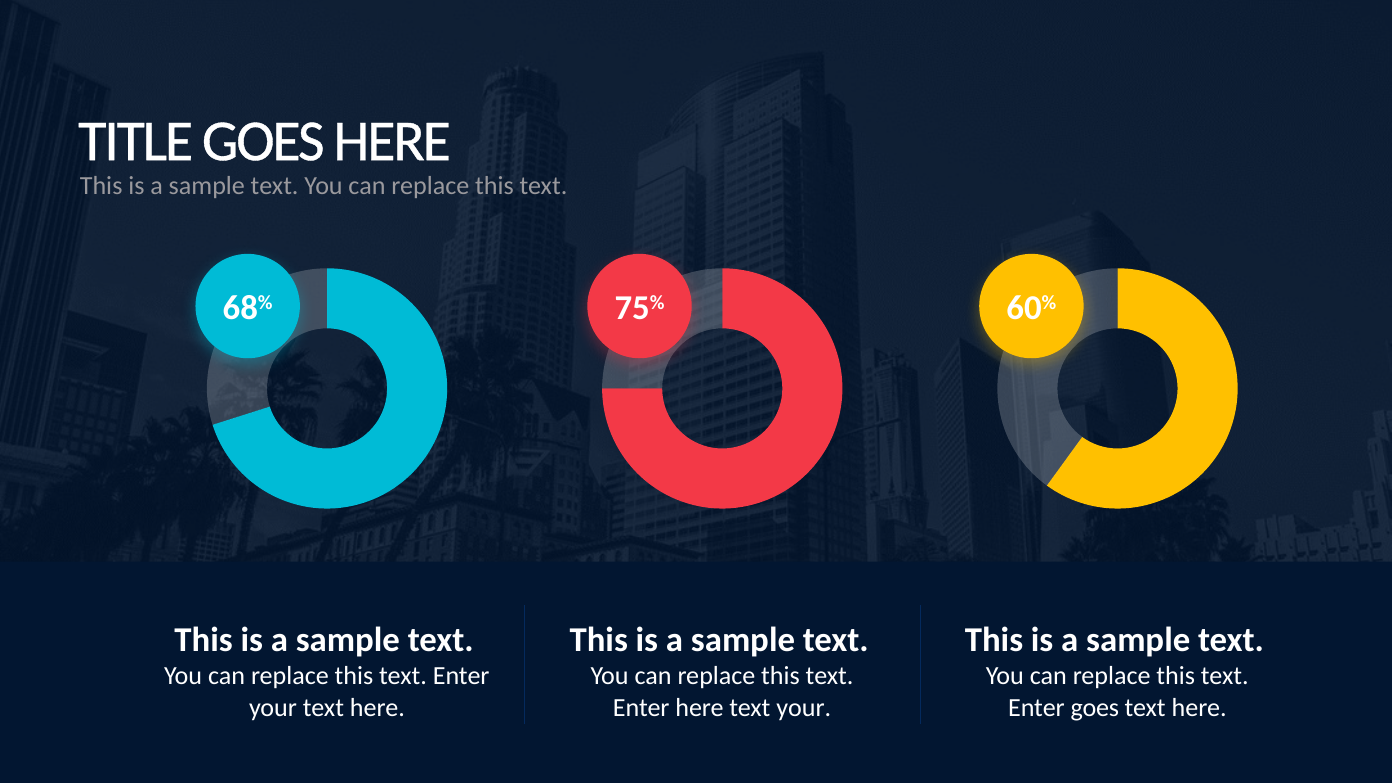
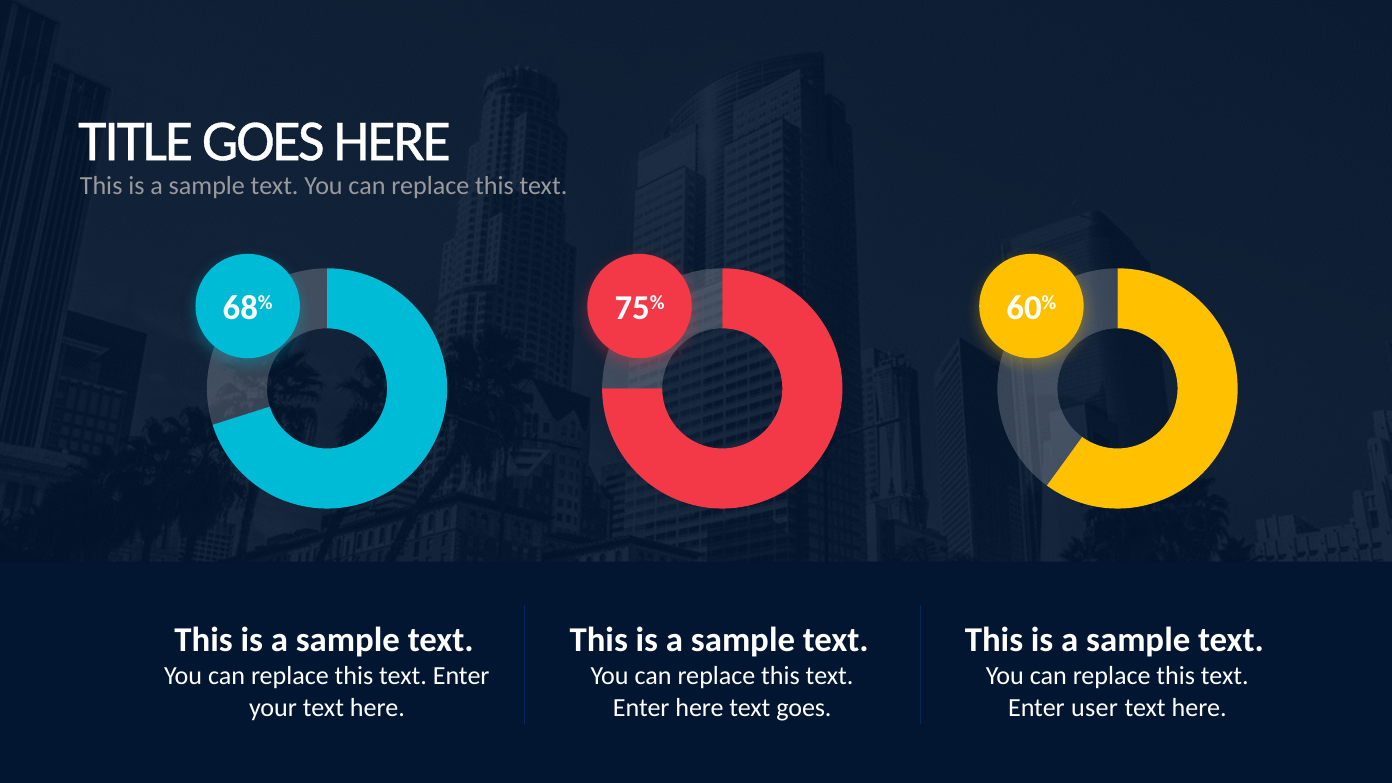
text your: your -> goes
Enter goes: goes -> user
